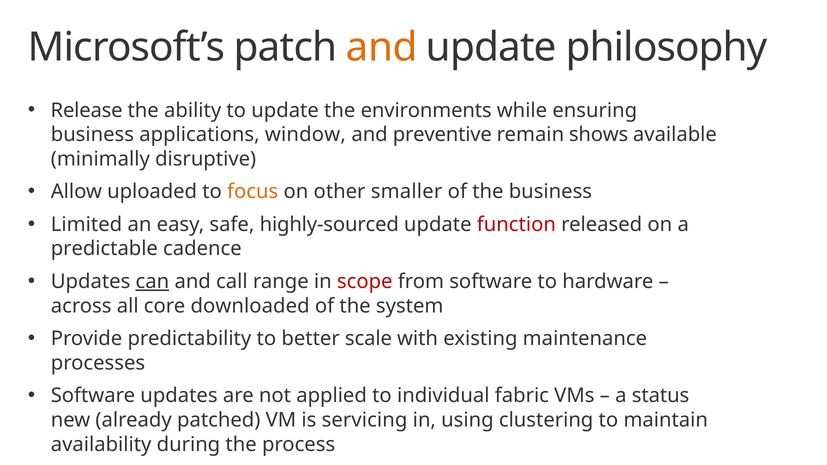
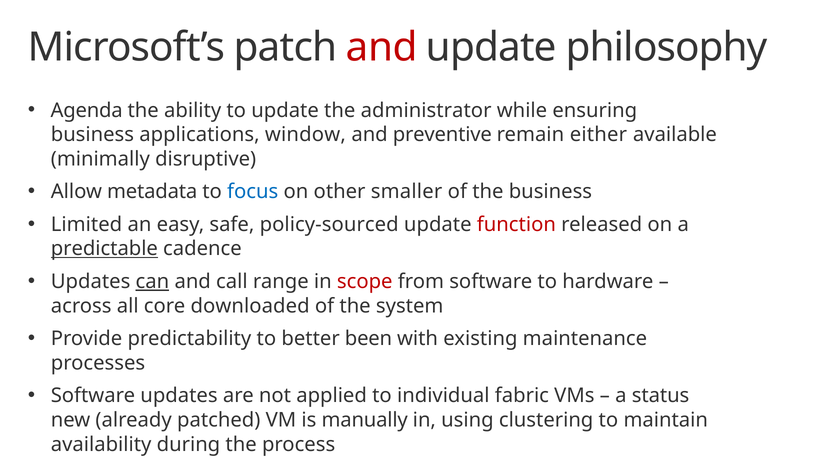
and at (382, 47) colour: orange -> red
Release: Release -> Agenda
environments: environments -> administrator
shows: shows -> either
uploaded: uploaded -> metadata
focus colour: orange -> blue
highly-sourced: highly-sourced -> policy-sourced
predictable underline: none -> present
scale: scale -> been
servicing: servicing -> manually
